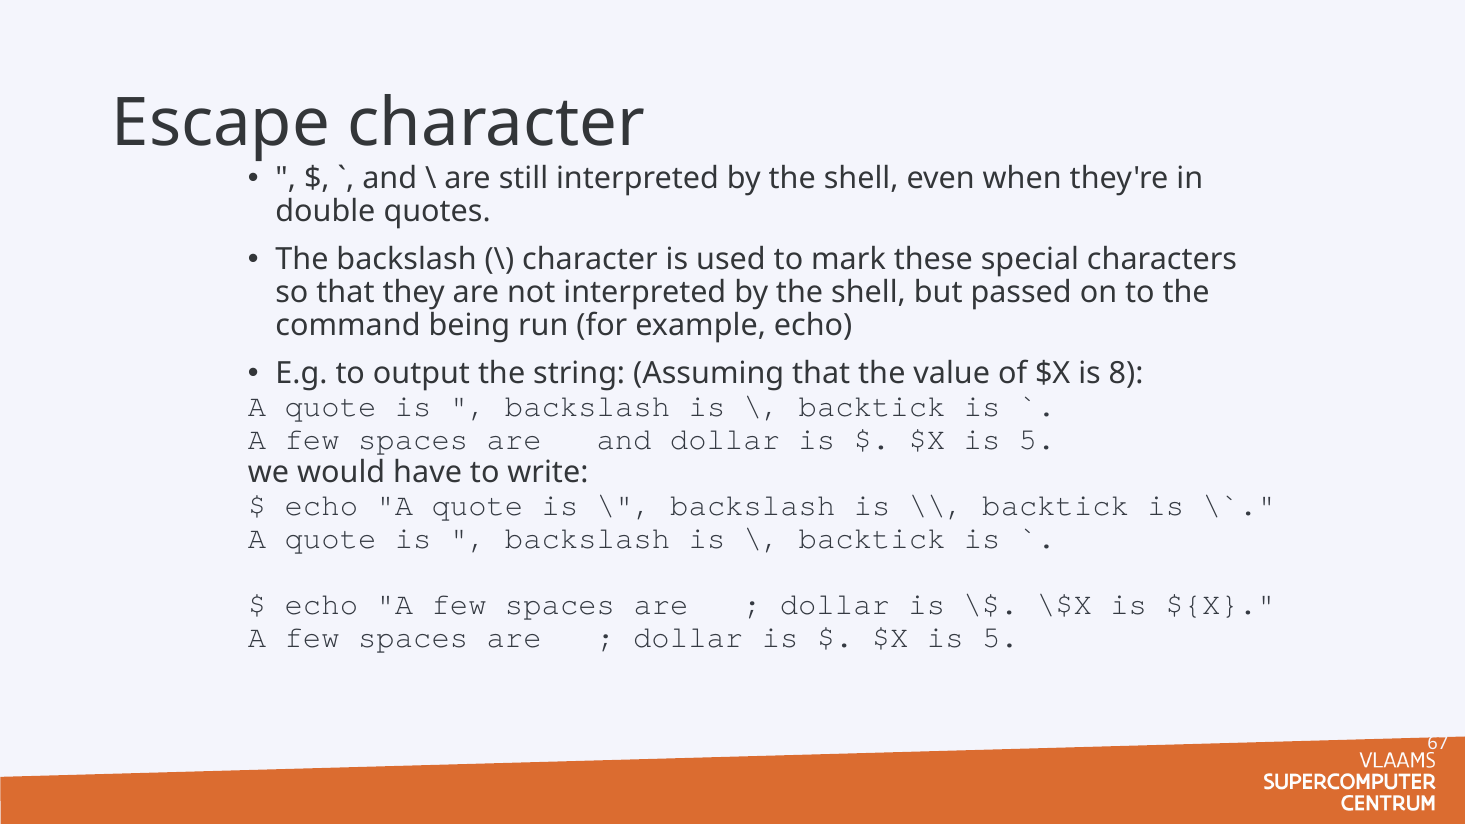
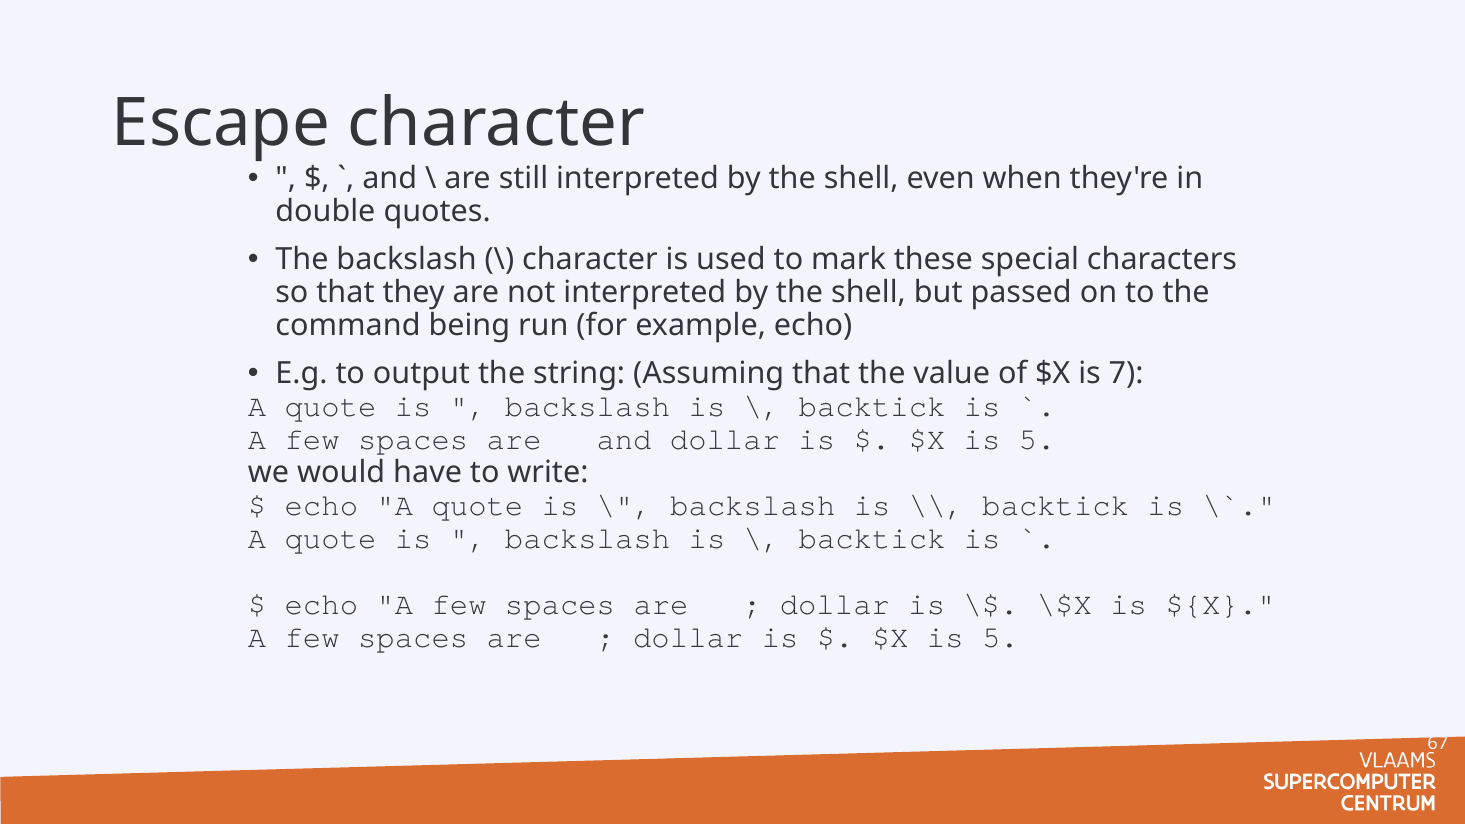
8: 8 -> 7
